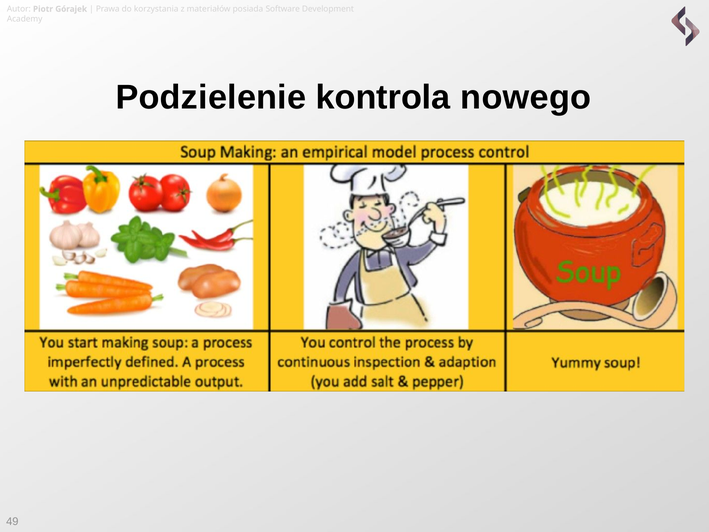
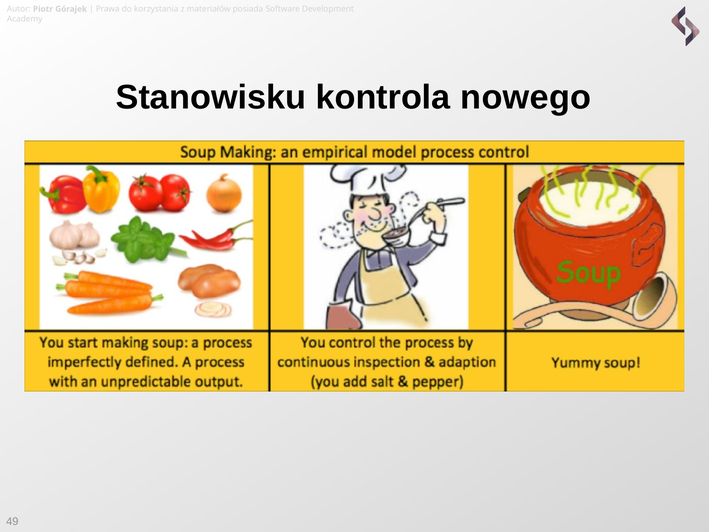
Podzielenie: Podzielenie -> Stanowisku
